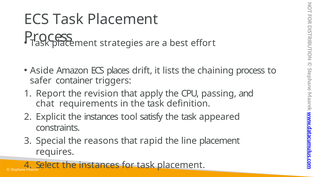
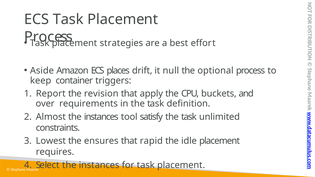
lists: lists -> null
chaining: chaining -> optional
safer: safer -> keep
passing: passing -> buckets
chat: chat -> over
Explicit: Explicit -> Almost
appeared: appeared -> unlimited
Special: Special -> Lowest
reasons: reasons -> ensures
line: line -> idle
